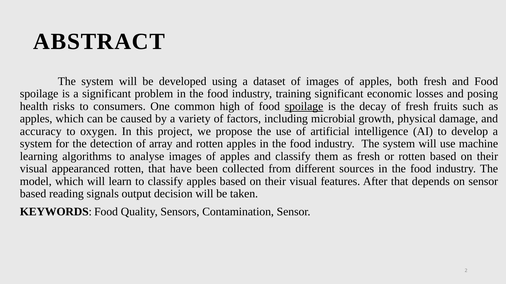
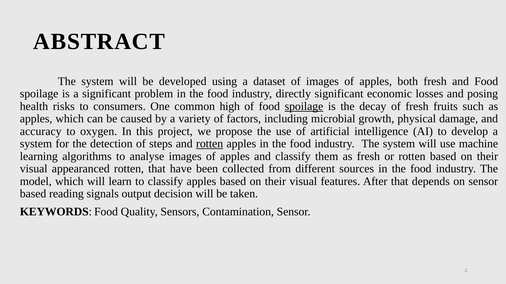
training: training -> directly
array: array -> steps
rotten at (210, 144) underline: none -> present
